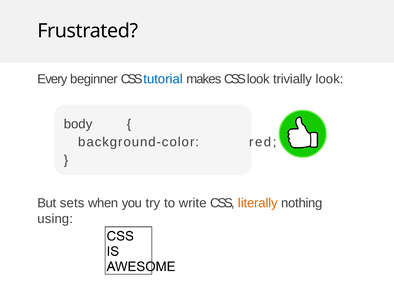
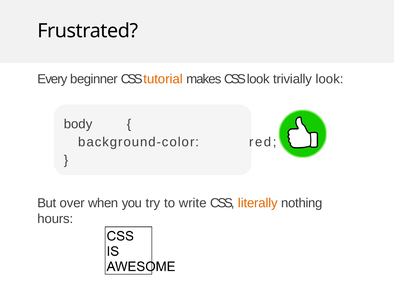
tutorial colour: blue -> orange
sets: sets -> over
using: using -> hours
